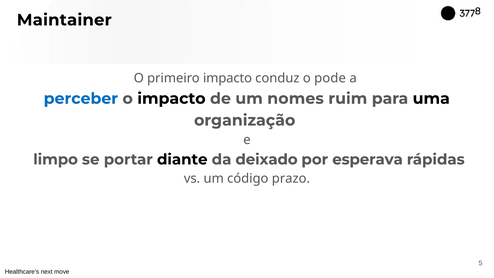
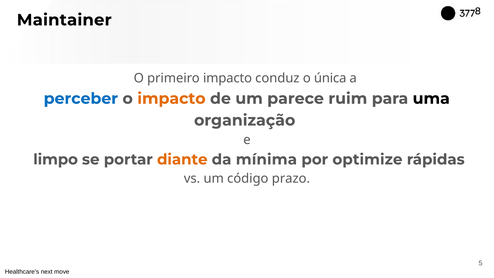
pode: pode -> única
impacto at (171, 99) colour: black -> orange
nomes: nomes -> parece
diante colour: black -> orange
deixado: deixado -> mínima
esperava: esperava -> optimize
